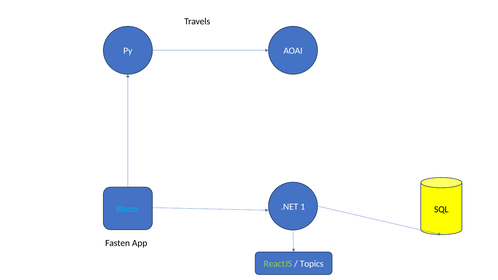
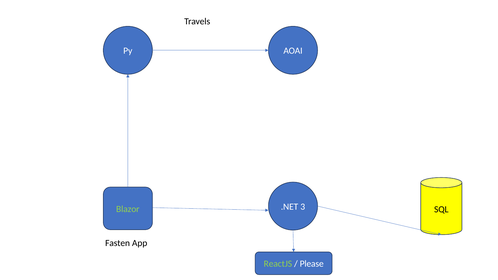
1: 1 -> 3
Blazor colour: light blue -> light green
Topics: Topics -> Please
